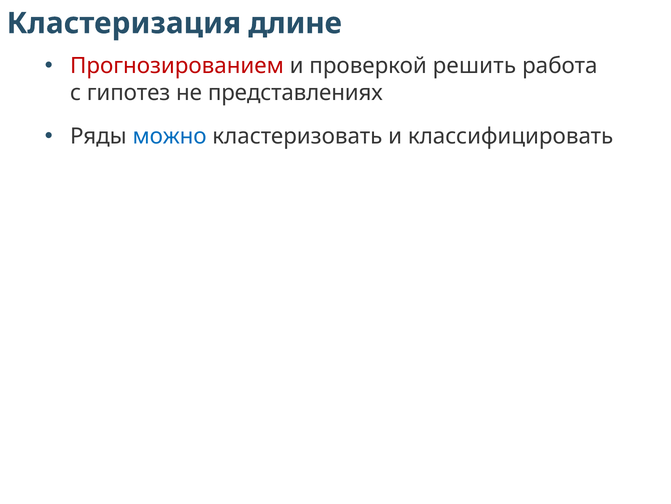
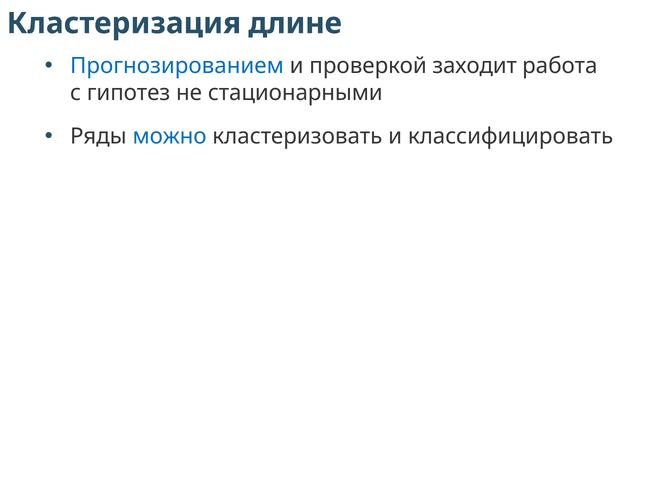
Прогнозированием colour: red -> blue
решить: решить -> заходит
представлениях: представлениях -> стационарными
